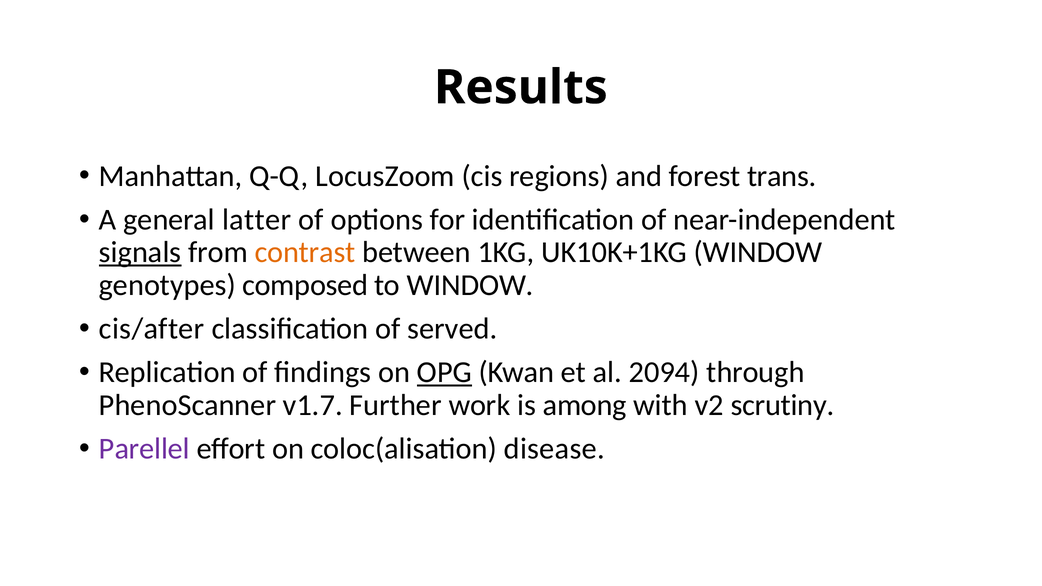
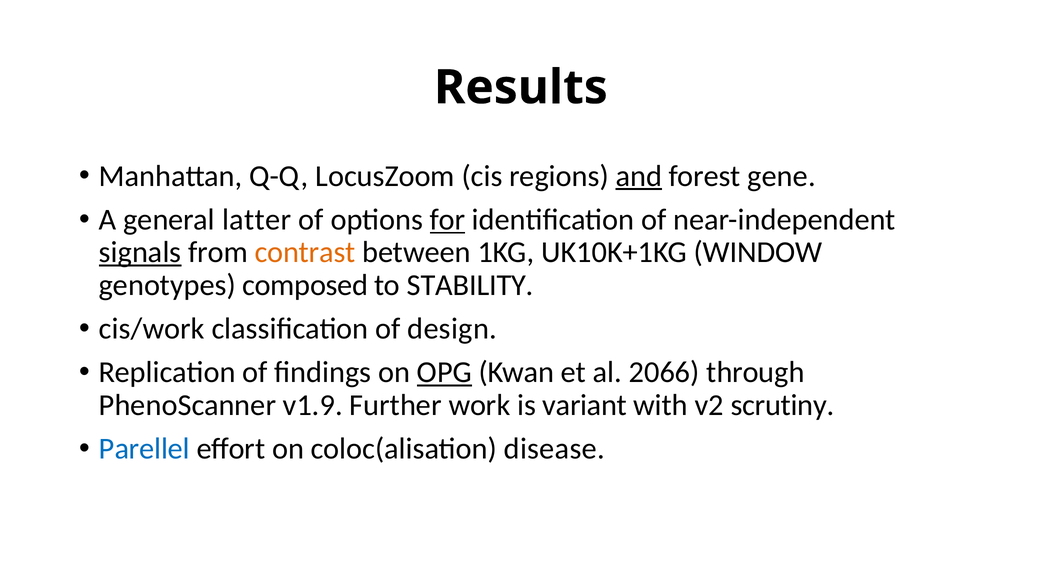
and underline: none -> present
trans: trans -> gene
for underline: none -> present
to WINDOW: WINDOW -> STABILITY
cis/after: cis/after -> cis/work
served: served -> design
2094: 2094 -> 2066
v1.7: v1.7 -> v1.9
among: among -> variant
Parellel colour: purple -> blue
